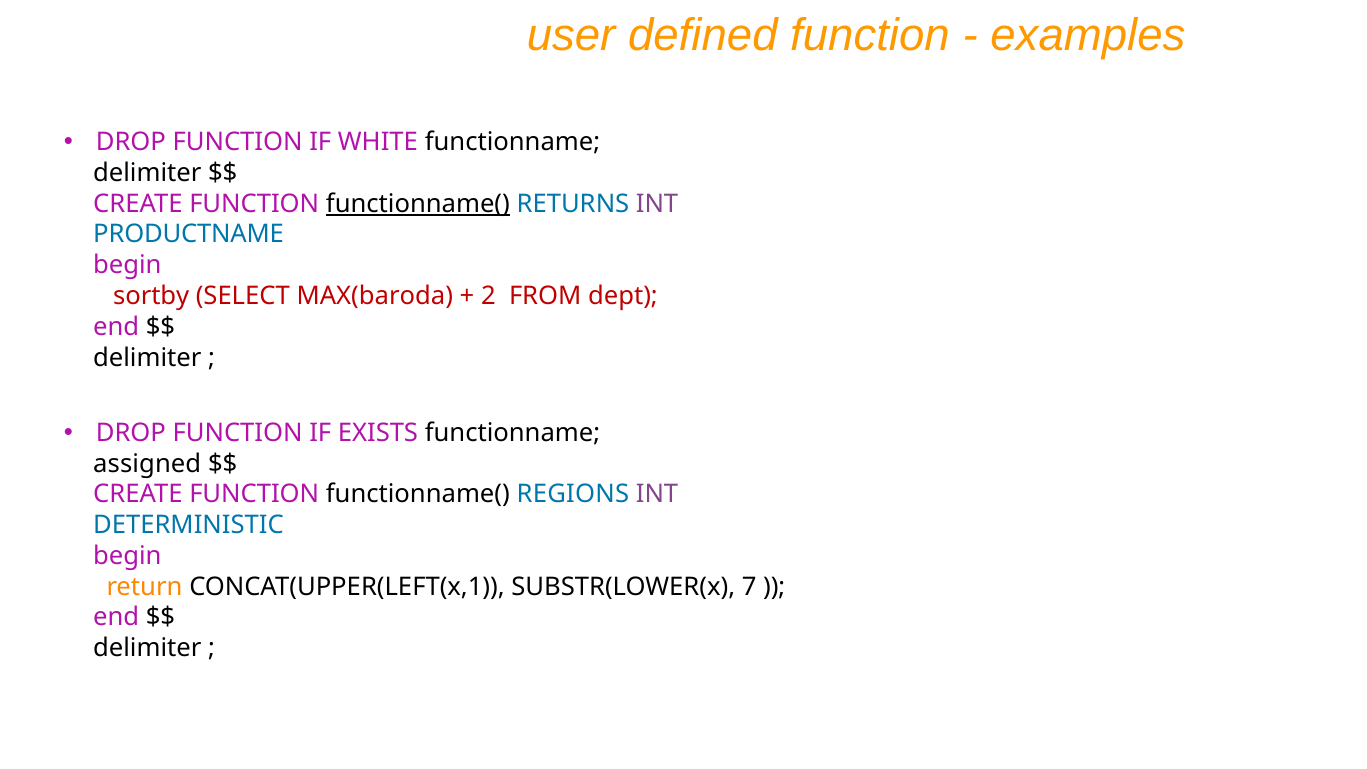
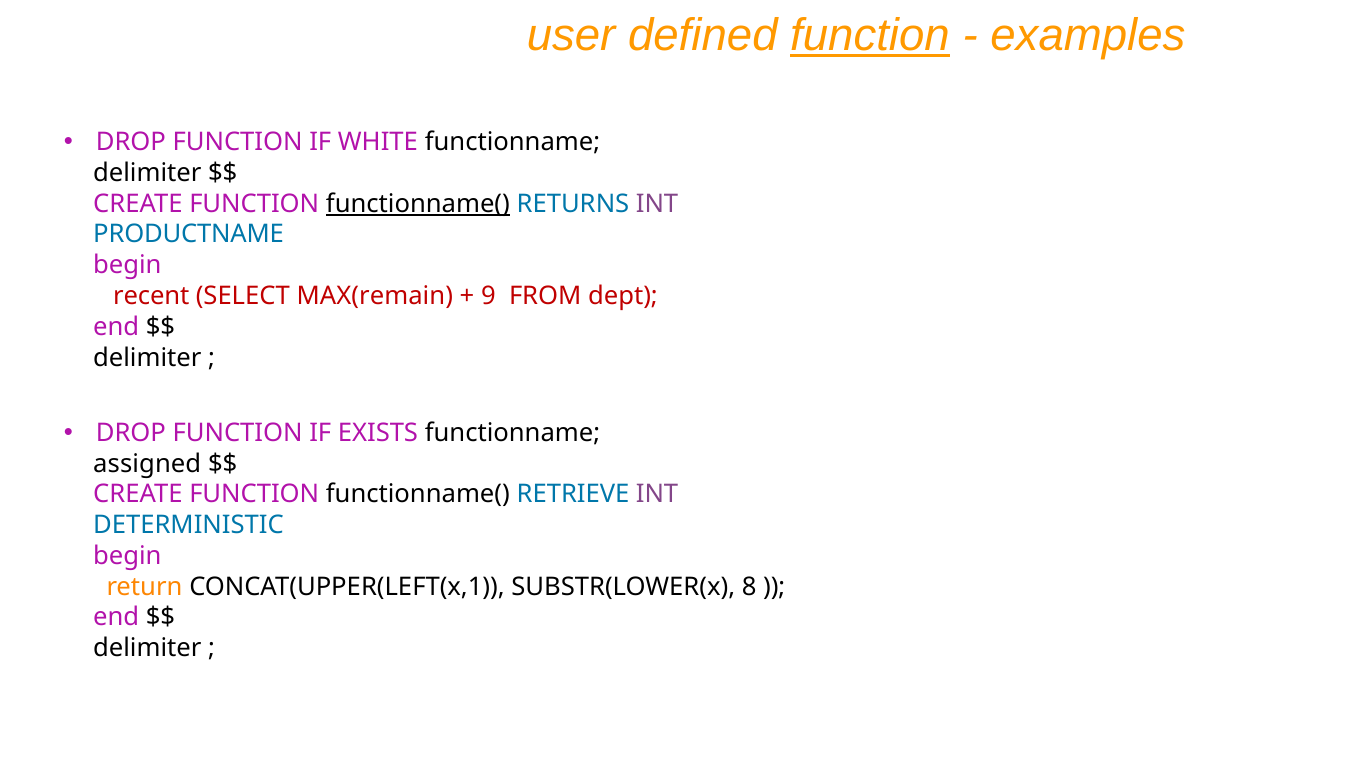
function at (870, 36) underline: none -> present
sortby: sortby -> recent
MAX(baroda: MAX(baroda -> MAX(remain
2: 2 -> 9
REGIONS: REGIONS -> RETRIEVE
7: 7 -> 8
